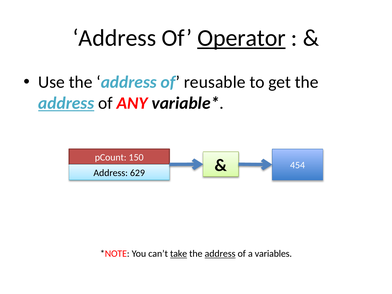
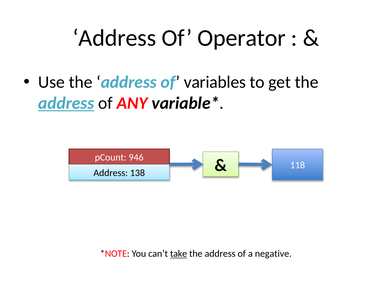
Operator underline: present -> none
reusable: reusable -> variables
150: 150 -> 946
629: 629 -> 138
454: 454 -> 118
address at (220, 254) underline: present -> none
variables: variables -> negative
